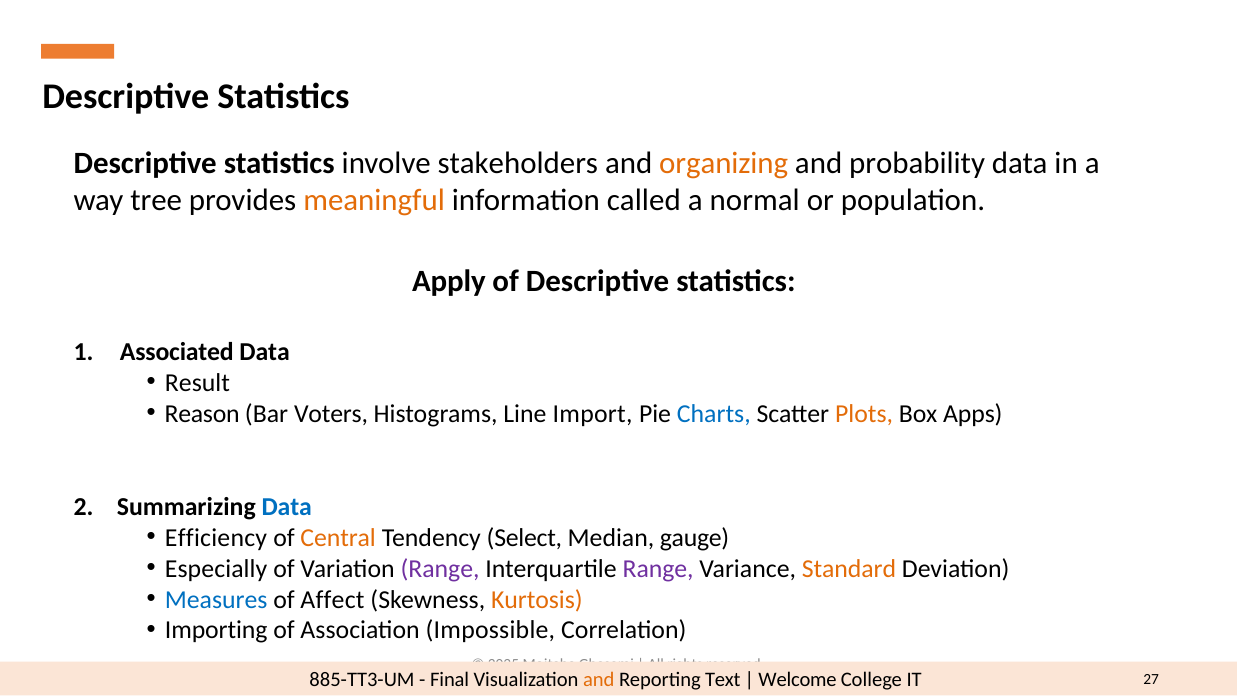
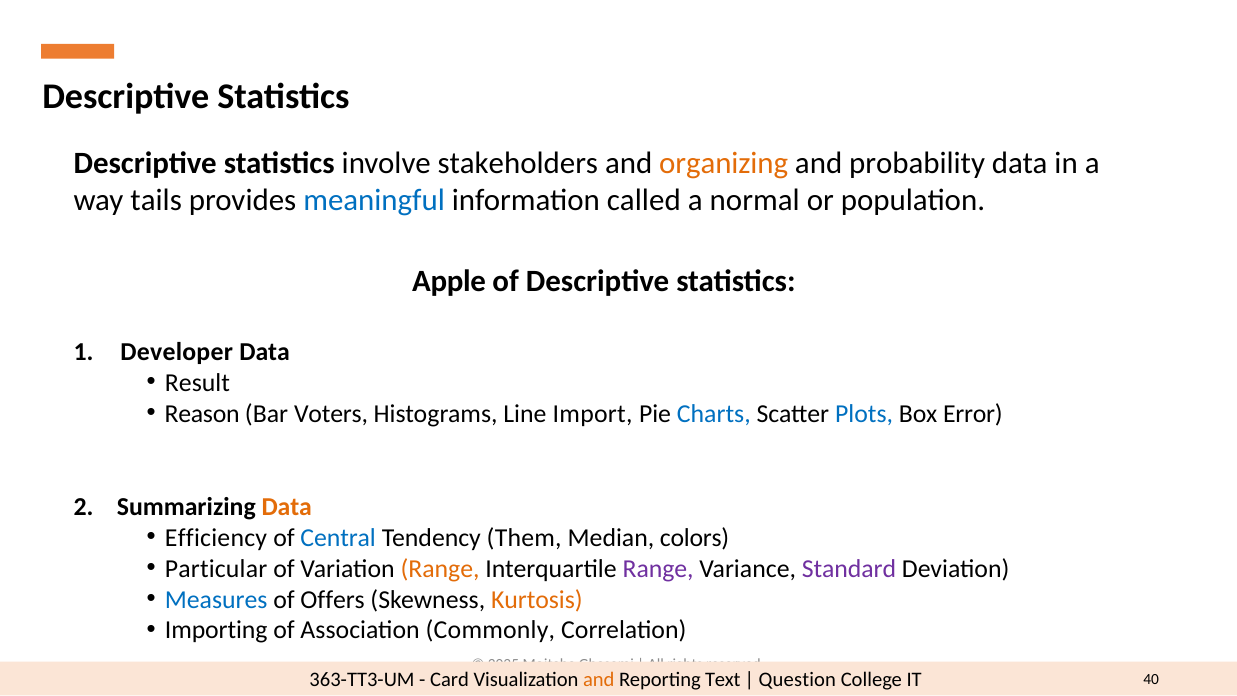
tree: tree -> tails
meaningful colour: orange -> blue
Apply: Apply -> Apple
Associated: Associated -> Developer
Plots colour: orange -> blue
Apps: Apps -> Error
Data at (287, 507) colour: blue -> orange
Central colour: orange -> blue
Select: Select -> Them
gauge: gauge -> colors
Especially: Especially -> Particular
Range at (440, 568) colour: purple -> orange
Standard colour: orange -> purple
Affect: Affect -> Offers
Impossible: Impossible -> Commonly
885-TT3-UM: 885-TT3-UM -> 363-TT3-UM
Final: Final -> Card
Welcome: Welcome -> Question
27: 27 -> 40
